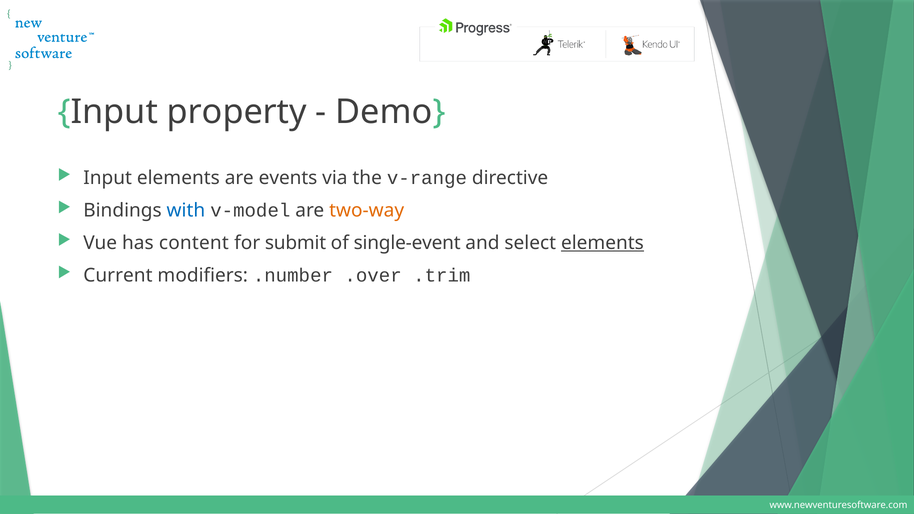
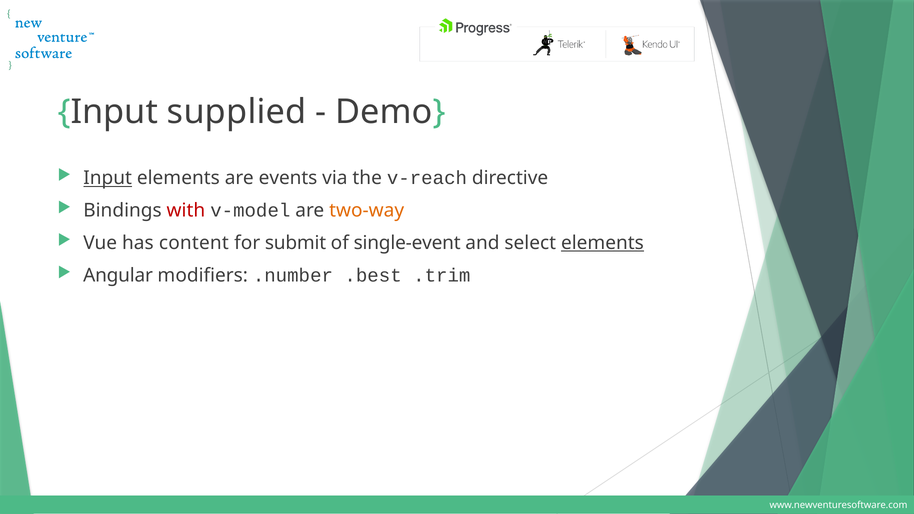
property: property -> supplied
Input at (108, 178) underline: none -> present
v-range: v-range -> v-reach
with colour: blue -> red
Current: Current -> Angular
.over: .over -> .best
